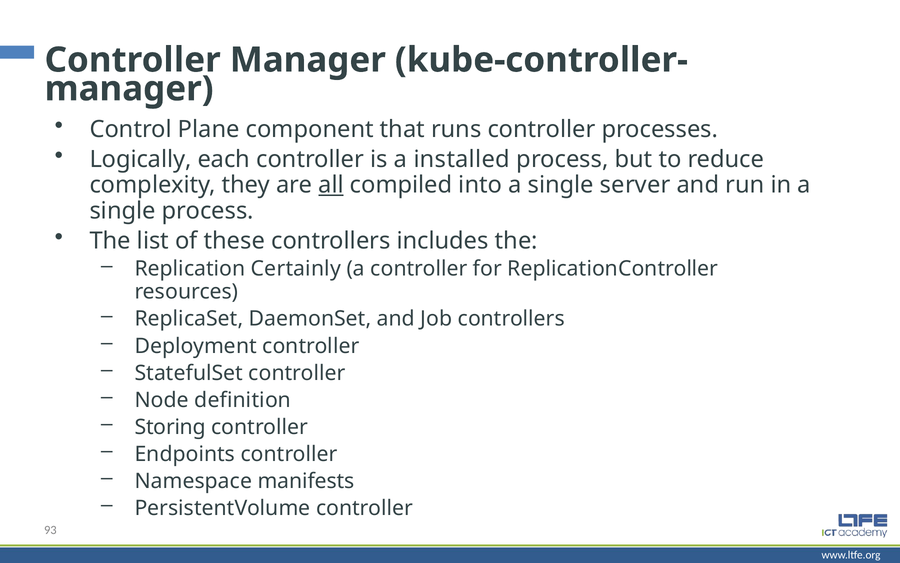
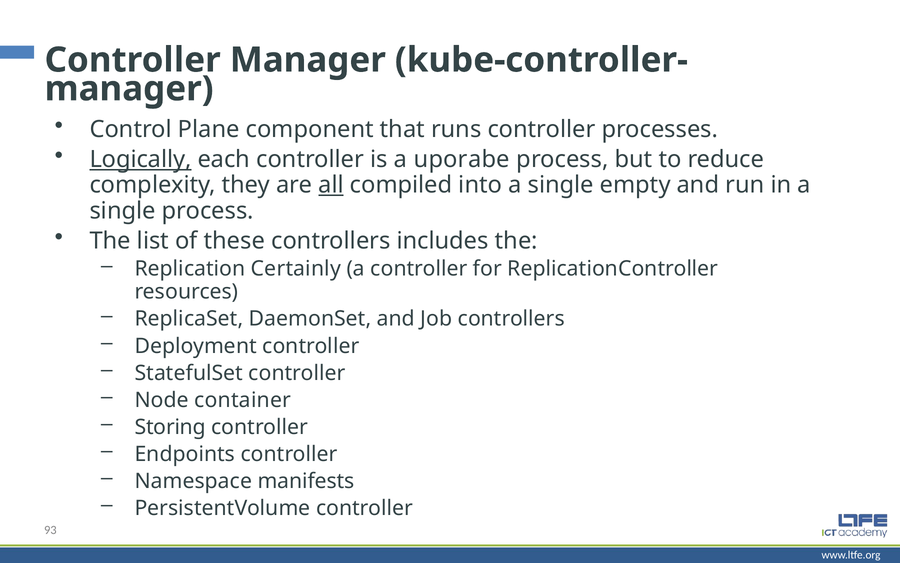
Logically underline: none -> present
installed: installed -> uporabe
server: server -> empty
definition: definition -> container
